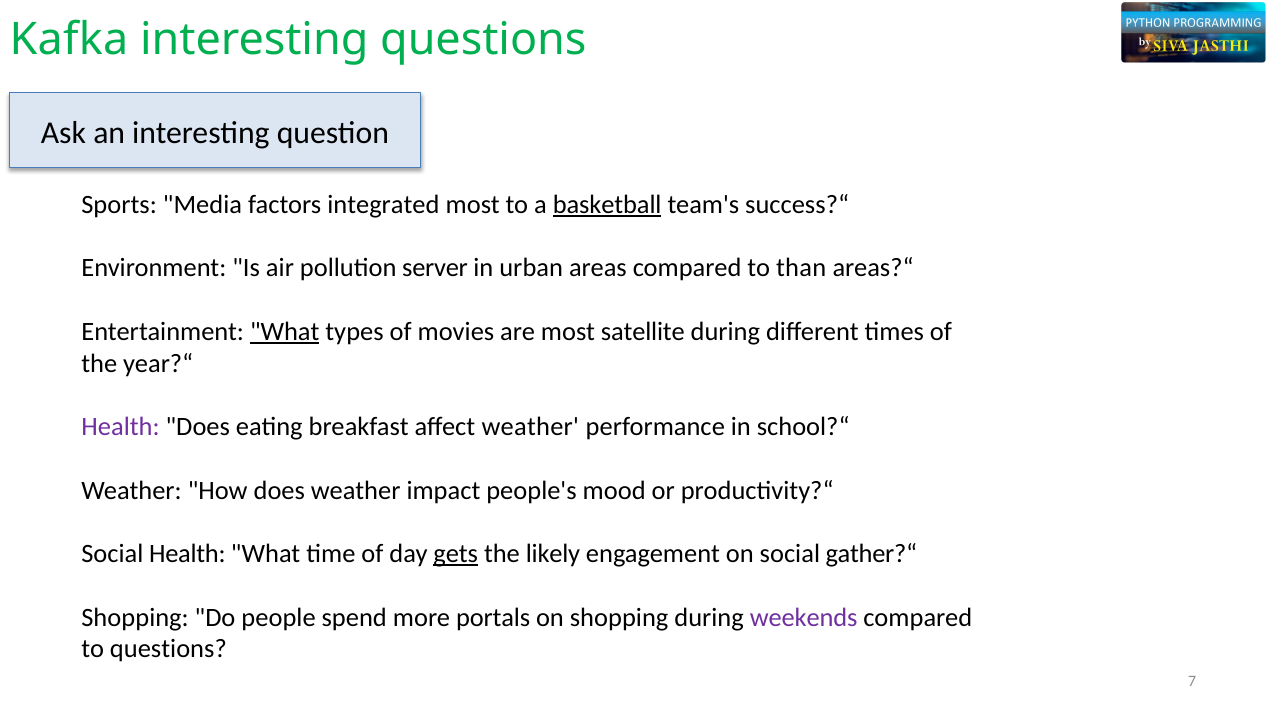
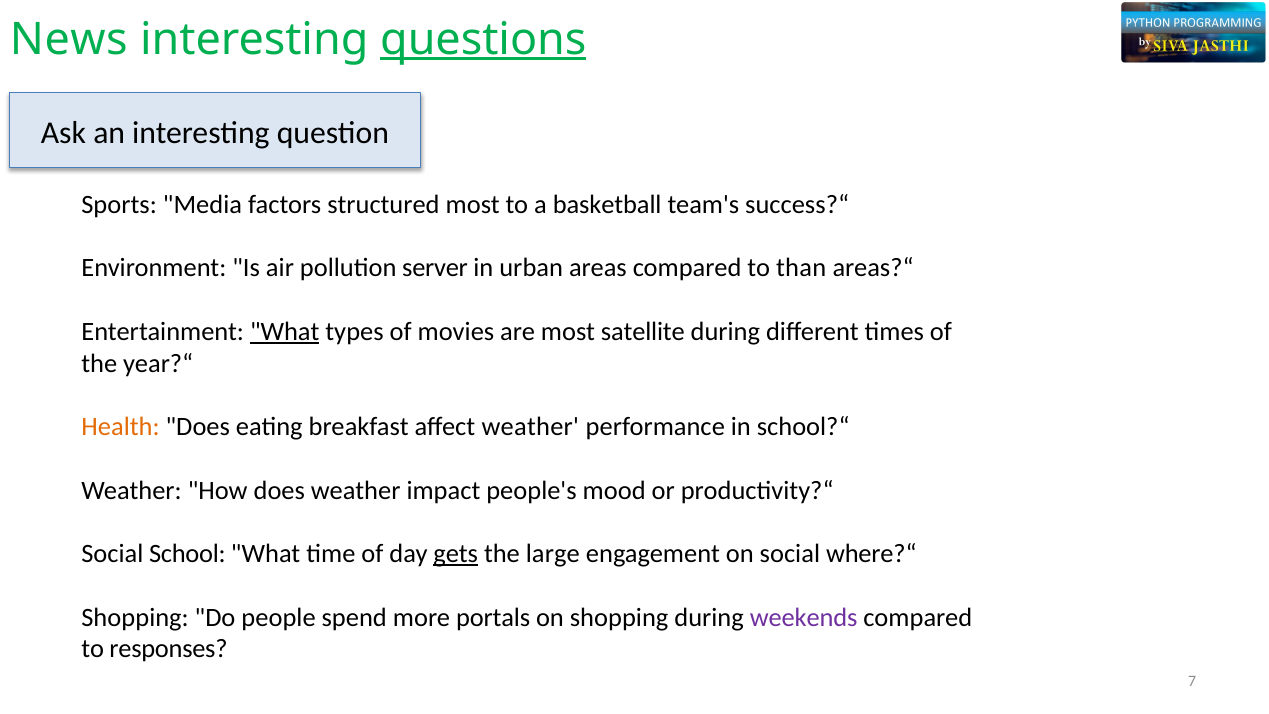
Kafka: Kafka -> News
questions at (483, 39) underline: none -> present
integrated: integrated -> structured
basketball underline: present -> none
Health at (121, 427) colour: purple -> orange
Social Health: Health -> School
likely: likely -> large
gather?“: gather?“ -> where?“
to questions: questions -> responses
